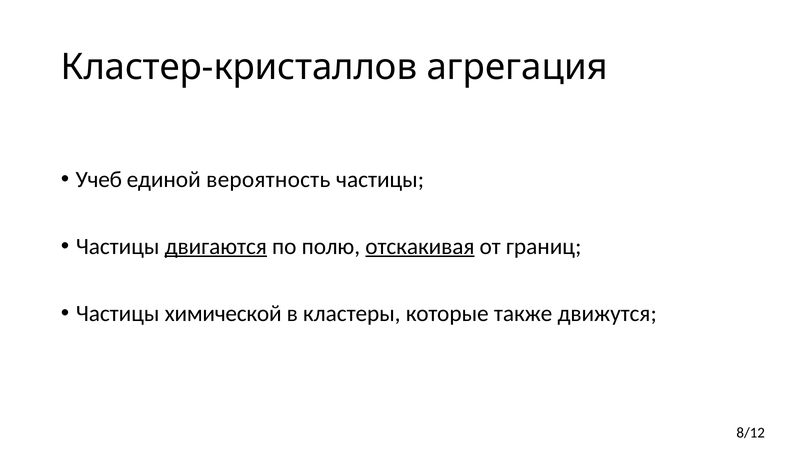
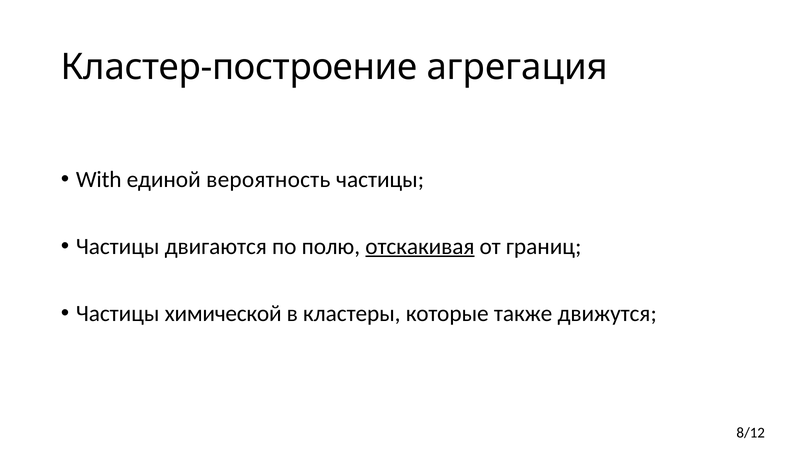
Кластер-кристаллов: Кластер-кристаллов -> Кластер-построение
Учеб: Учеб -> With
двигаются underline: present -> none
